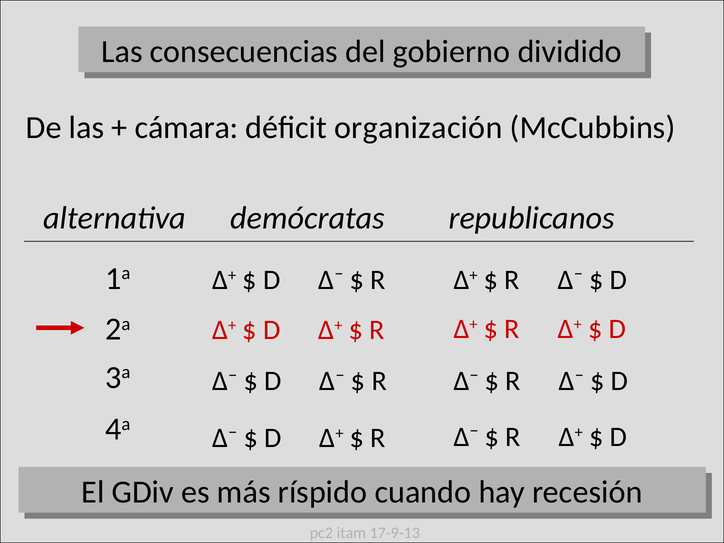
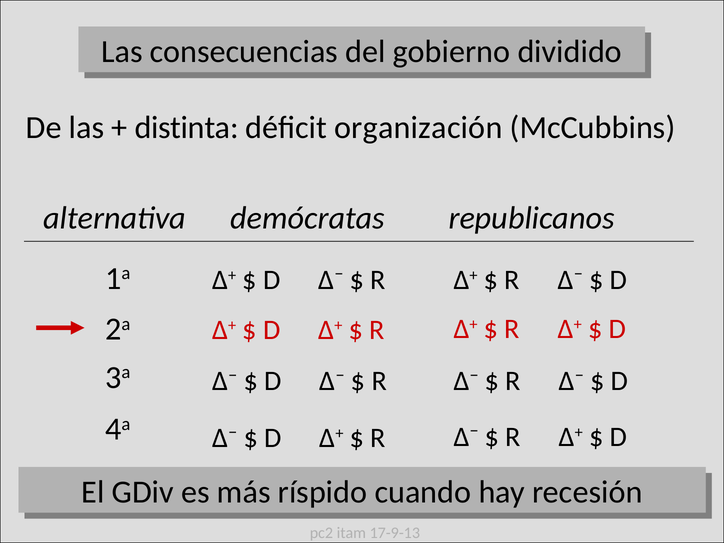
cámara: cámara -> distinta
